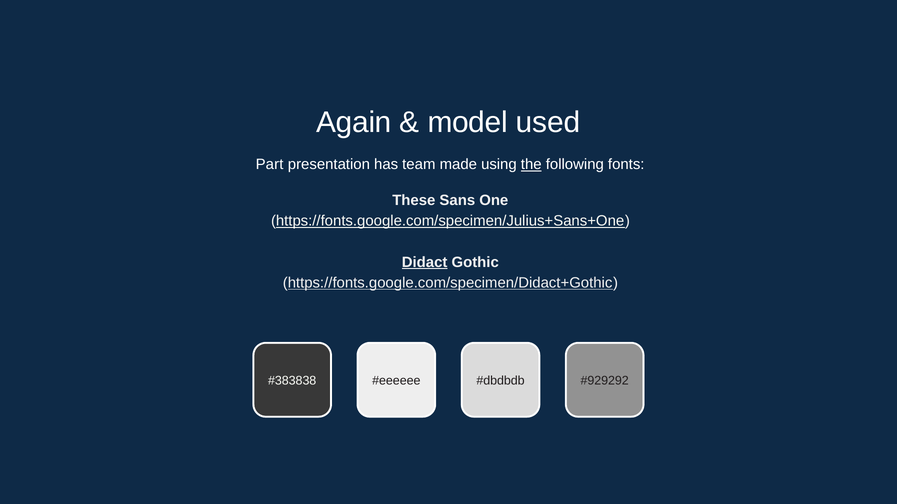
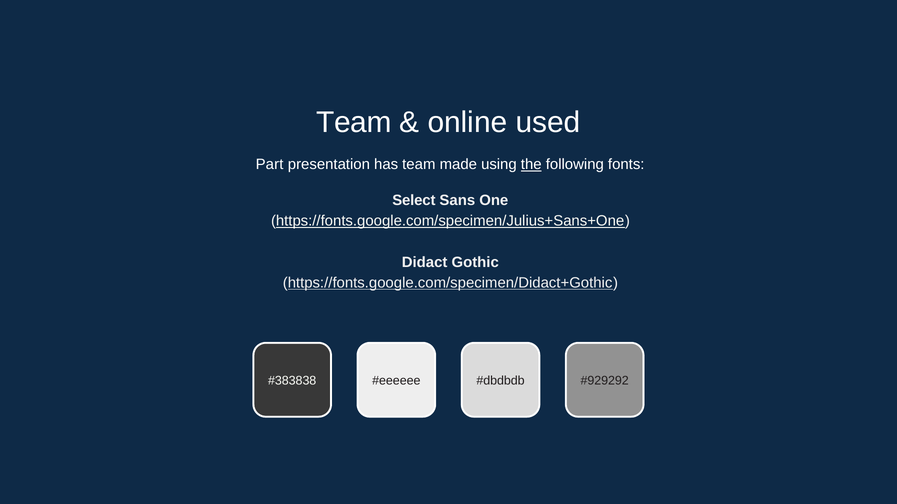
Again at (354, 123): Again -> Team
model: model -> online
These: These -> Select
Didact underline: present -> none
